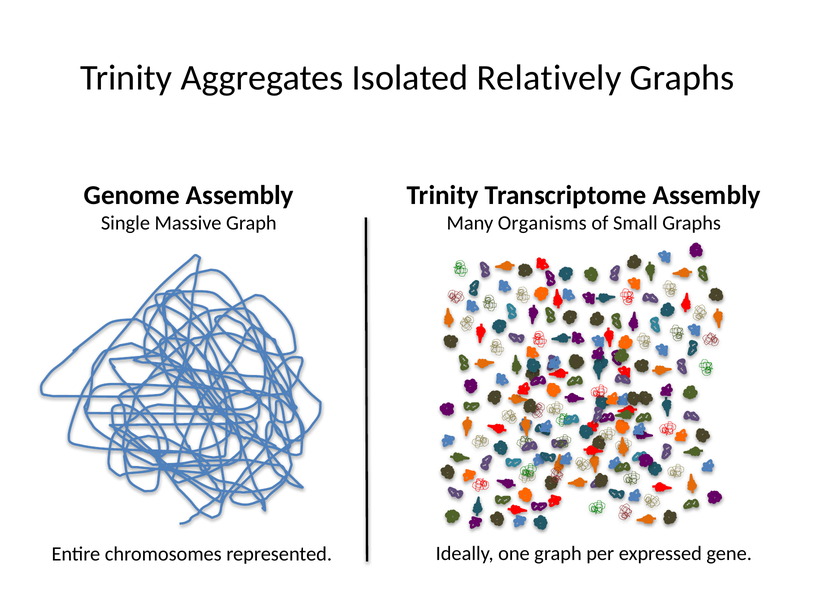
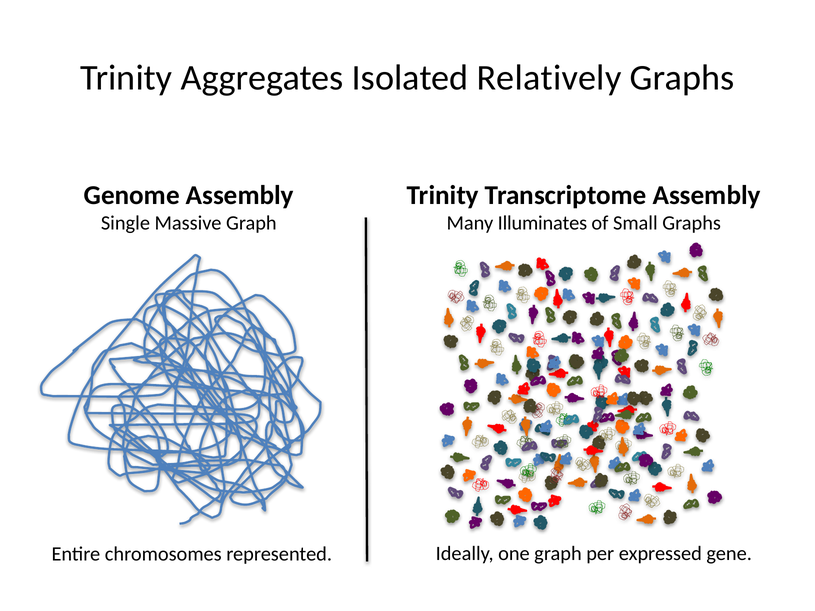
Organisms: Organisms -> Illuminates
